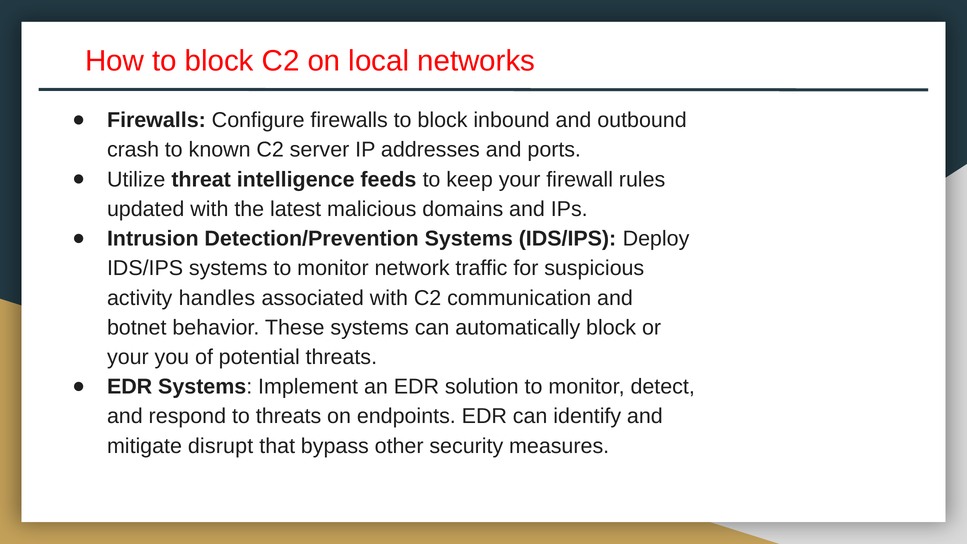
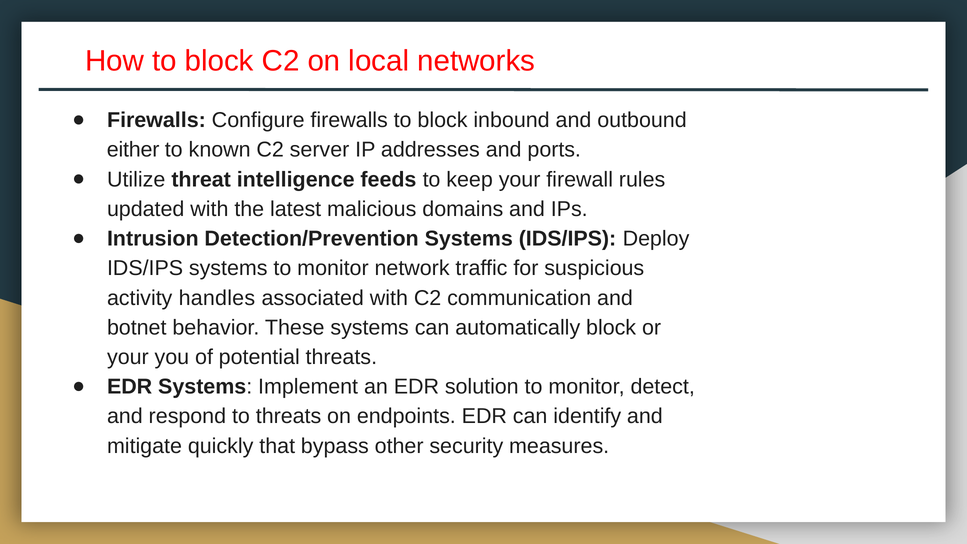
crash: crash -> either
disrupt: disrupt -> quickly
